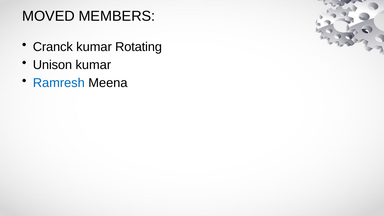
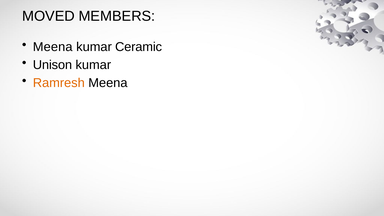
Cranck at (53, 47): Cranck -> Meena
Rotating: Rotating -> Ceramic
Ramresh colour: blue -> orange
